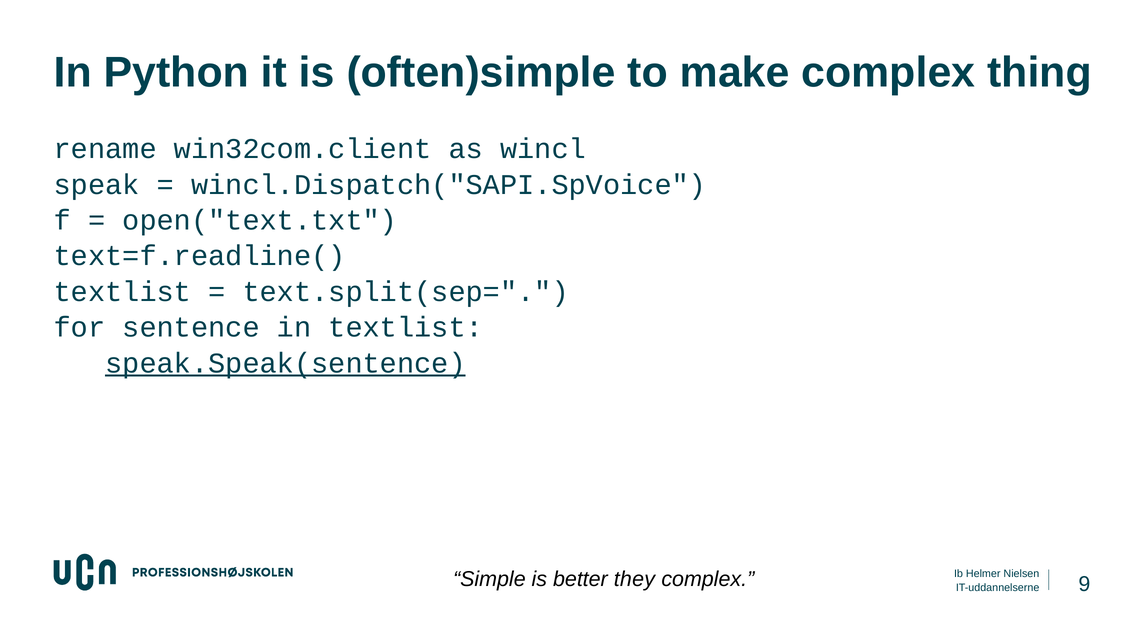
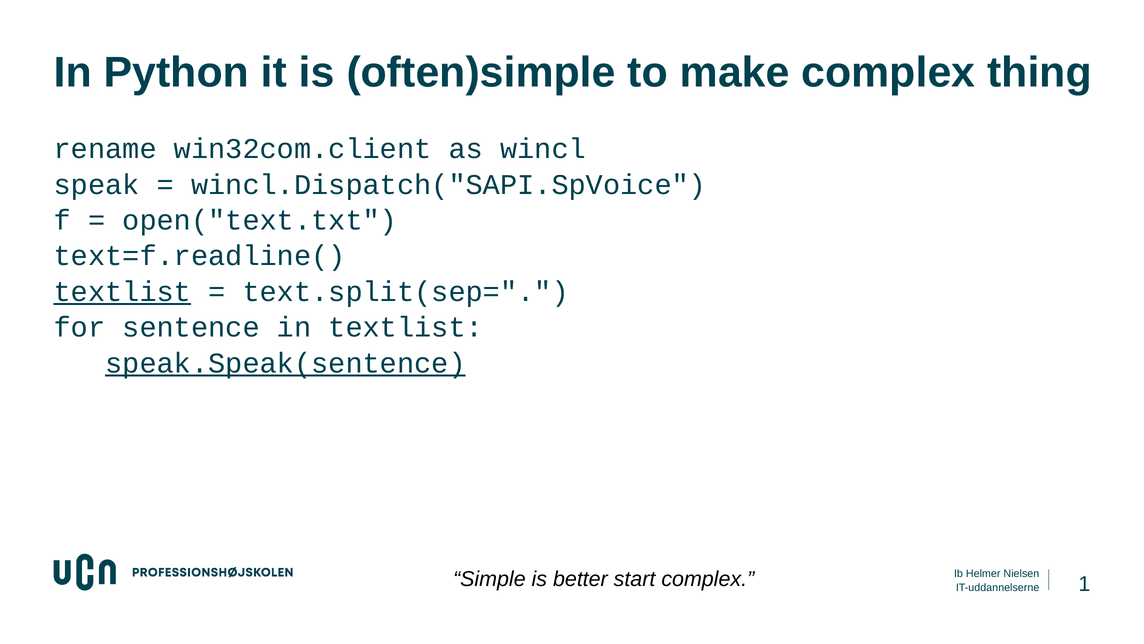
textlist at (122, 291) underline: none -> present
9: 9 -> 1
they: they -> start
